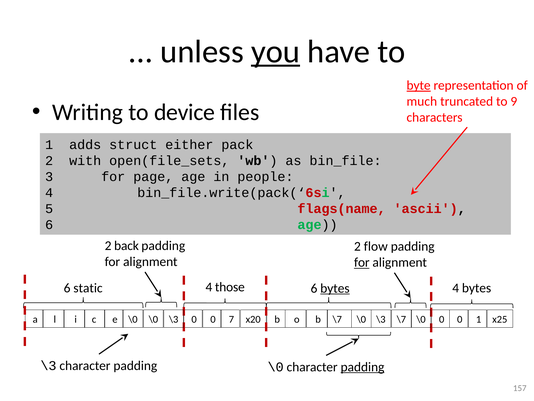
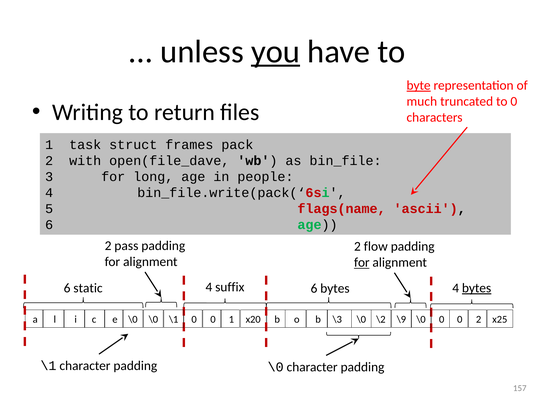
to 9: 9 -> 0
device: device -> return
adds: adds -> task
either: either -> frames
open(file_sets: open(file_sets -> open(file_dave
page: page -> long
back: back -> pass
those: those -> suffix
bytes at (477, 288) underline: none -> present
bytes at (335, 288) underline: present -> none
\3 at (174, 319): \3 -> \1
0 7: 7 -> 1
\7 at (337, 319): \7 -> \3
\3 at (381, 319): \3 -> \2
\7 at (401, 319): \7 -> \9
0 1: 1 -> 2
\3 at (48, 365): \3 -> \1
padding at (363, 367) underline: present -> none
